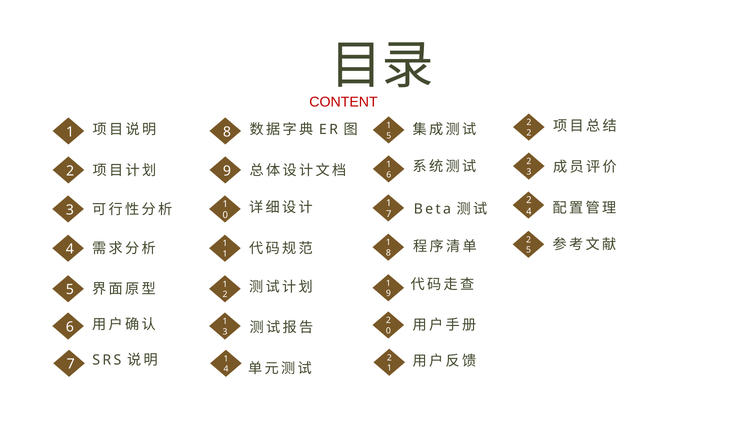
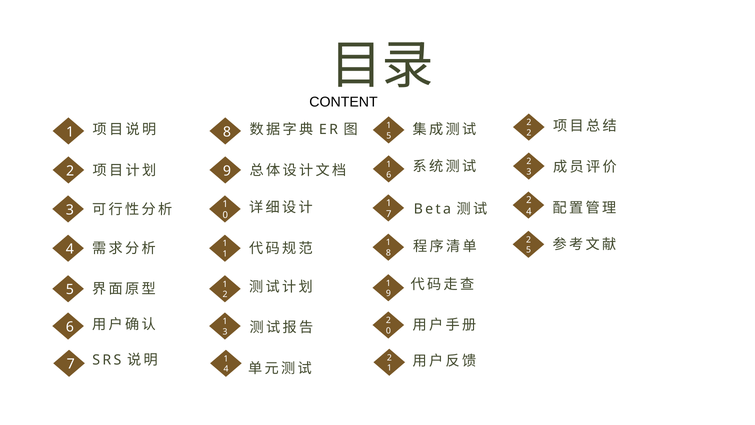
CONTENT colour: red -> black
